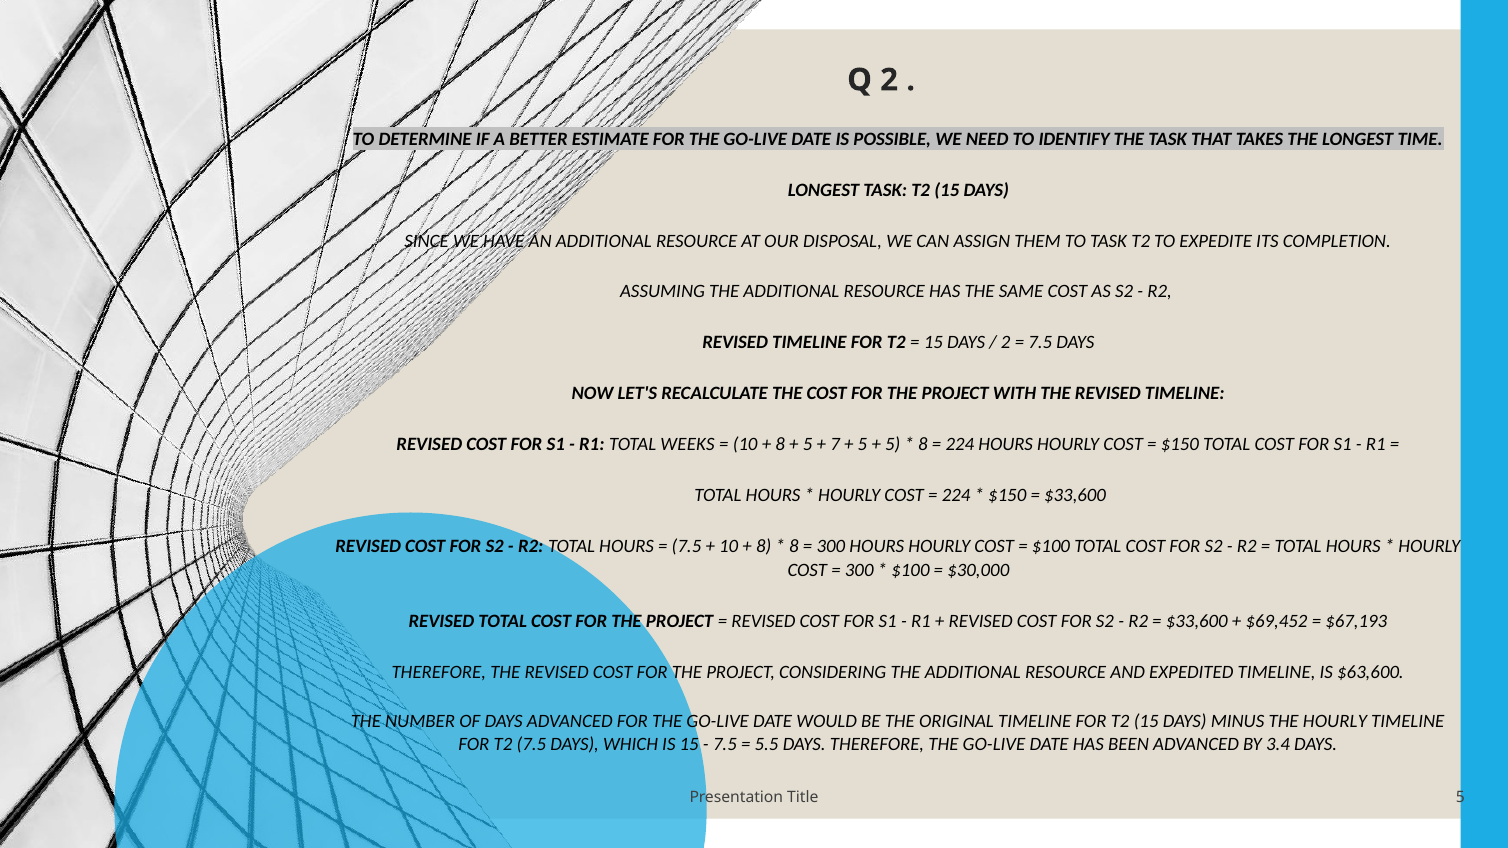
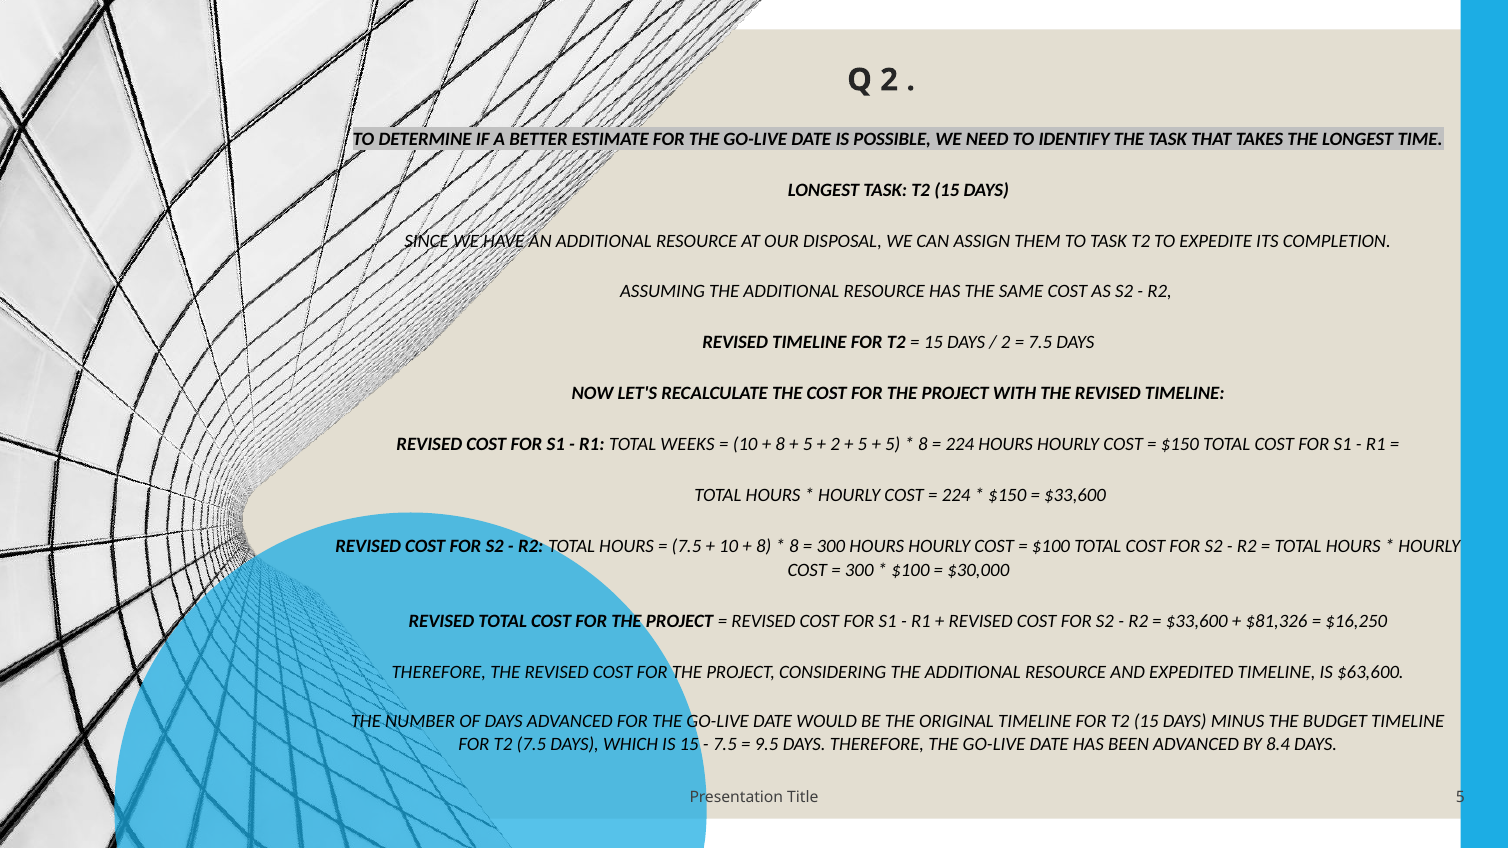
7 at (835, 444): 7 -> 2
$69,452: $69,452 -> $81,326
$67,193: $67,193 -> $16,250
THE HOURLY: HOURLY -> BUDGET
5.5: 5.5 -> 9.5
3.4: 3.4 -> 8.4
